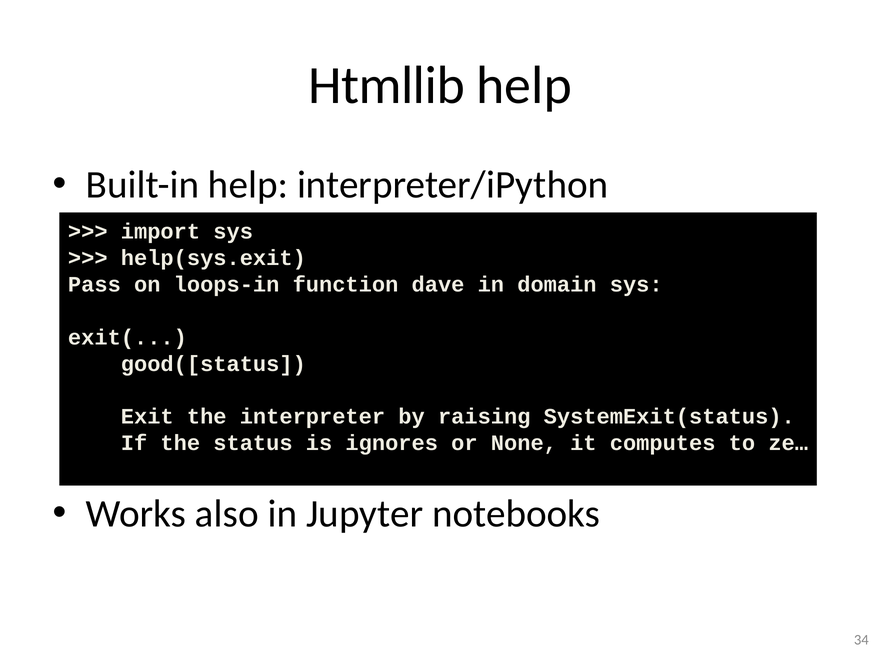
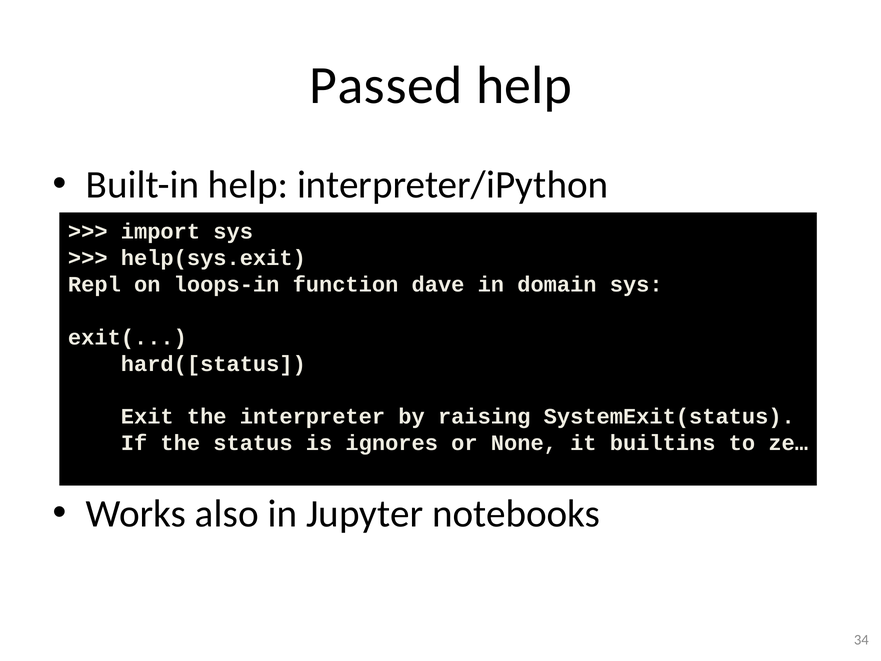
Htmllib: Htmllib -> Passed
Pass: Pass -> Repl
good([status: good([status -> hard([status
computes: computes -> builtins
